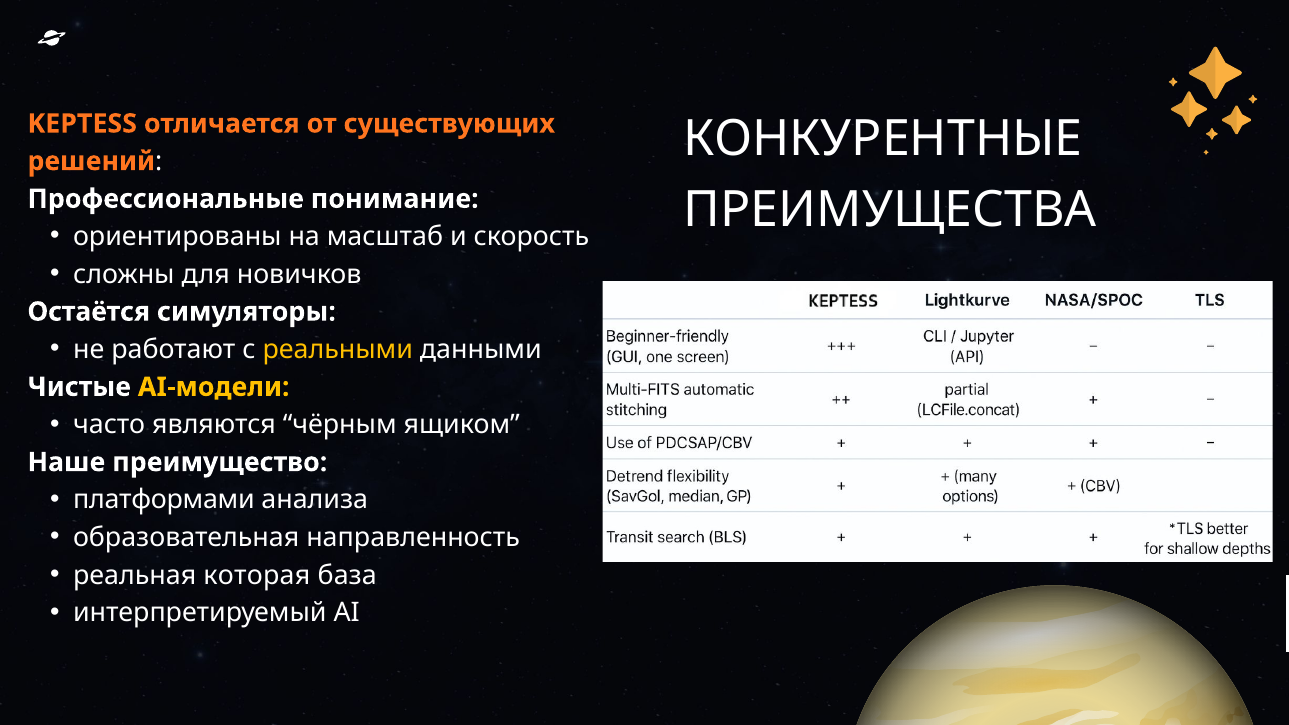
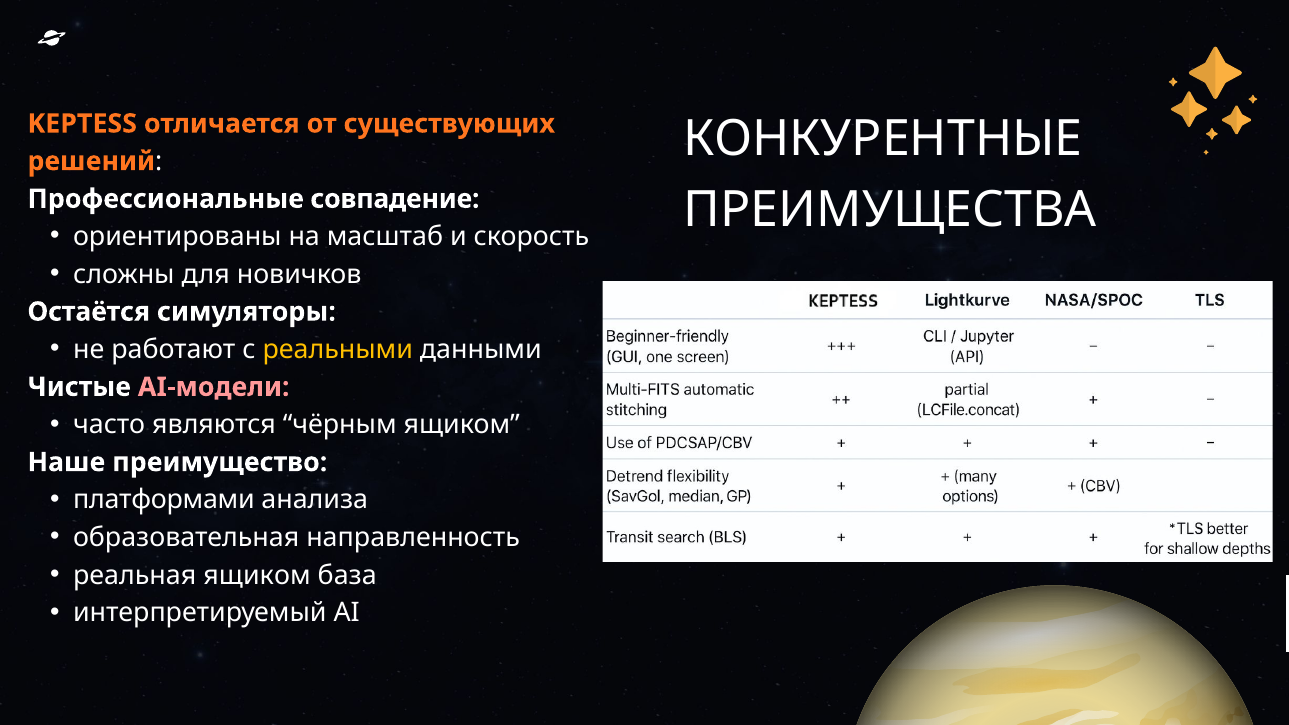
понимание: понимание -> совпадение
AI-модели colour: yellow -> pink
реальная которая: которая -> ящиком
